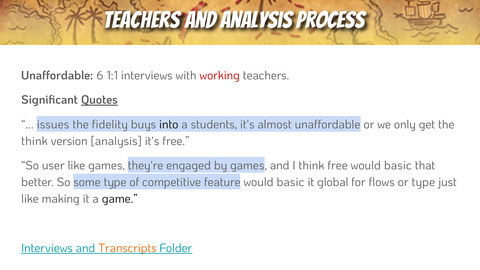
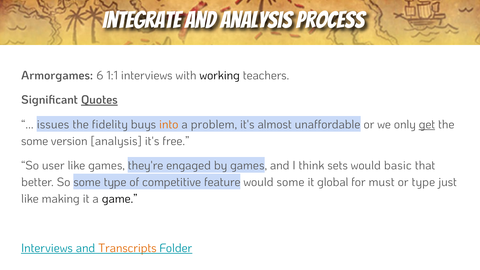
Teachers at (141, 20): Teachers -> Integrate
Unaffordable at (57, 75): Unaffordable -> Armorgames
working colour: red -> black
into colour: black -> orange
students: students -> problem
get underline: none -> present
think at (34, 141): think -> some
think free: free -> sets
feature would basic: basic -> some
flows: flows -> must
